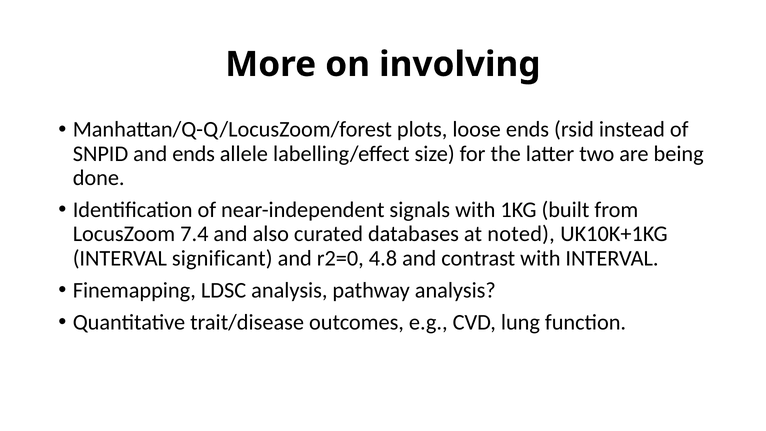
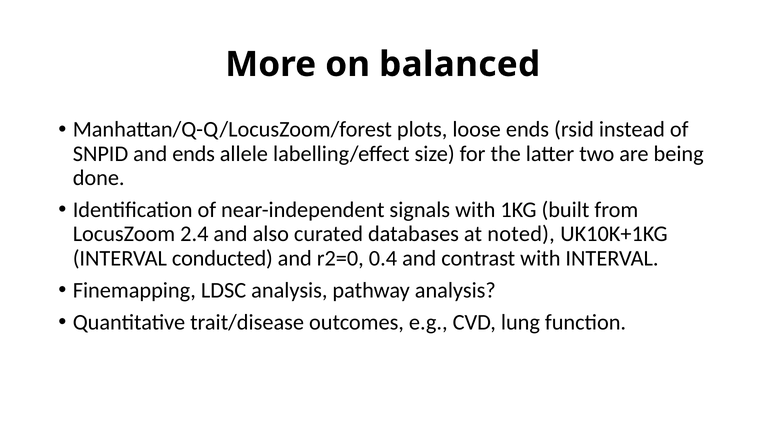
involving: involving -> balanced
7.4: 7.4 -> 2.4
significant: significant -> conducted
4.8: 4.8 -> 0.4
